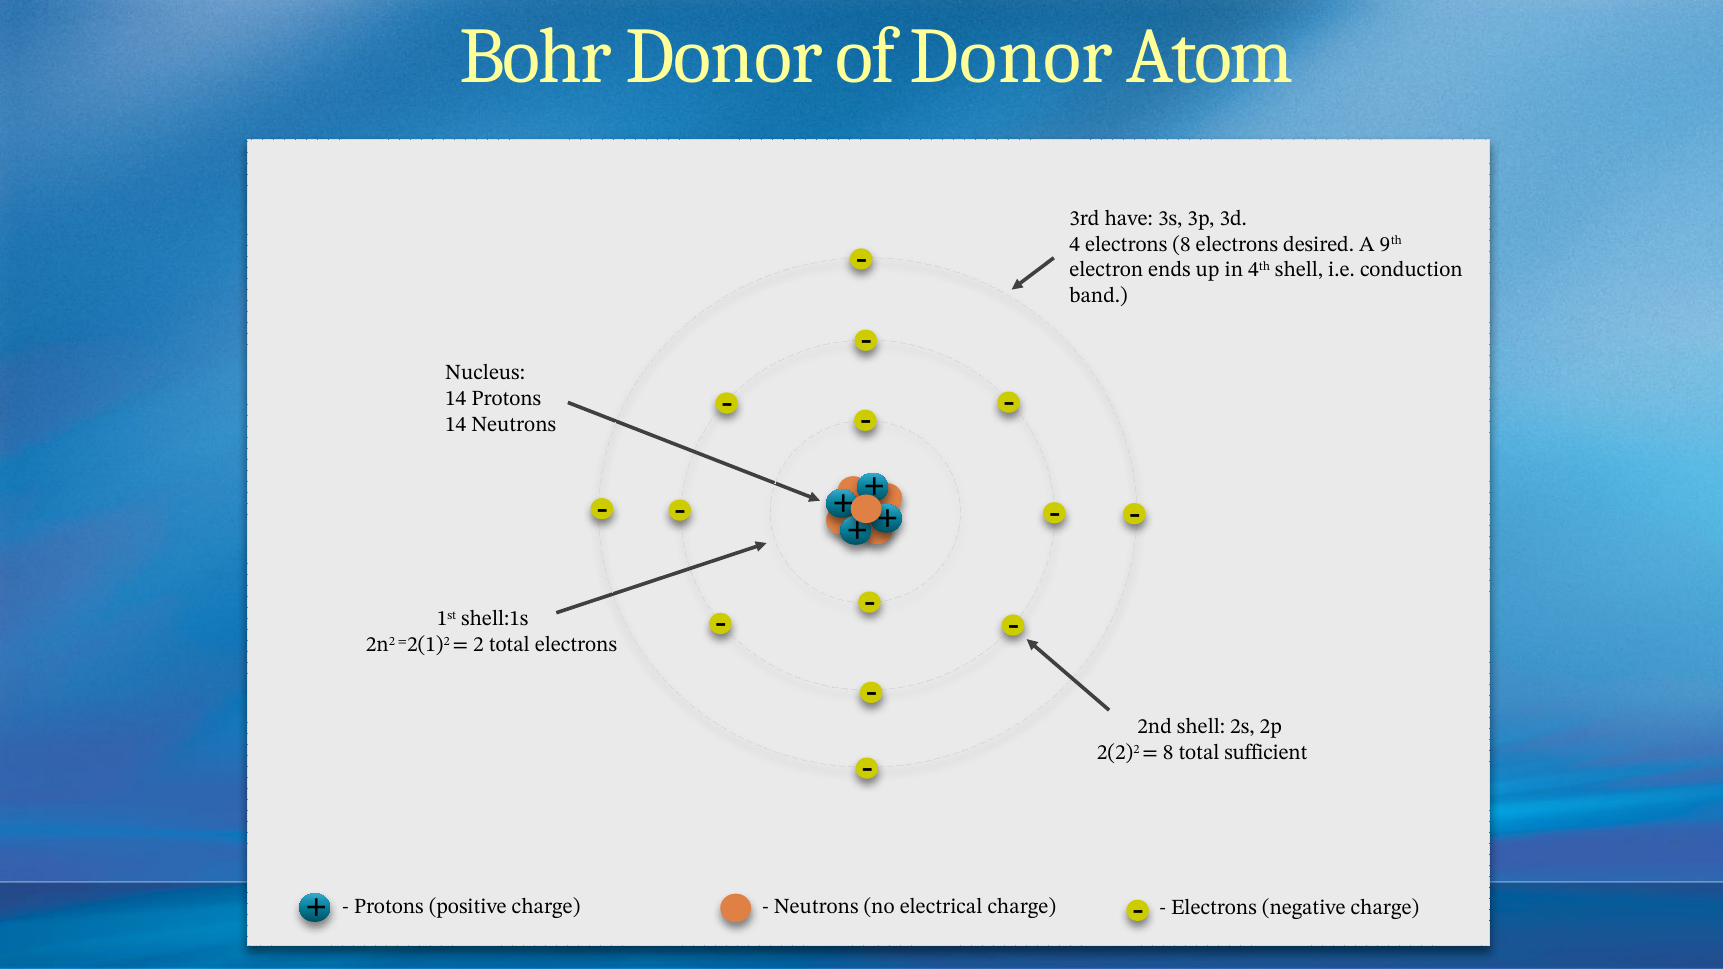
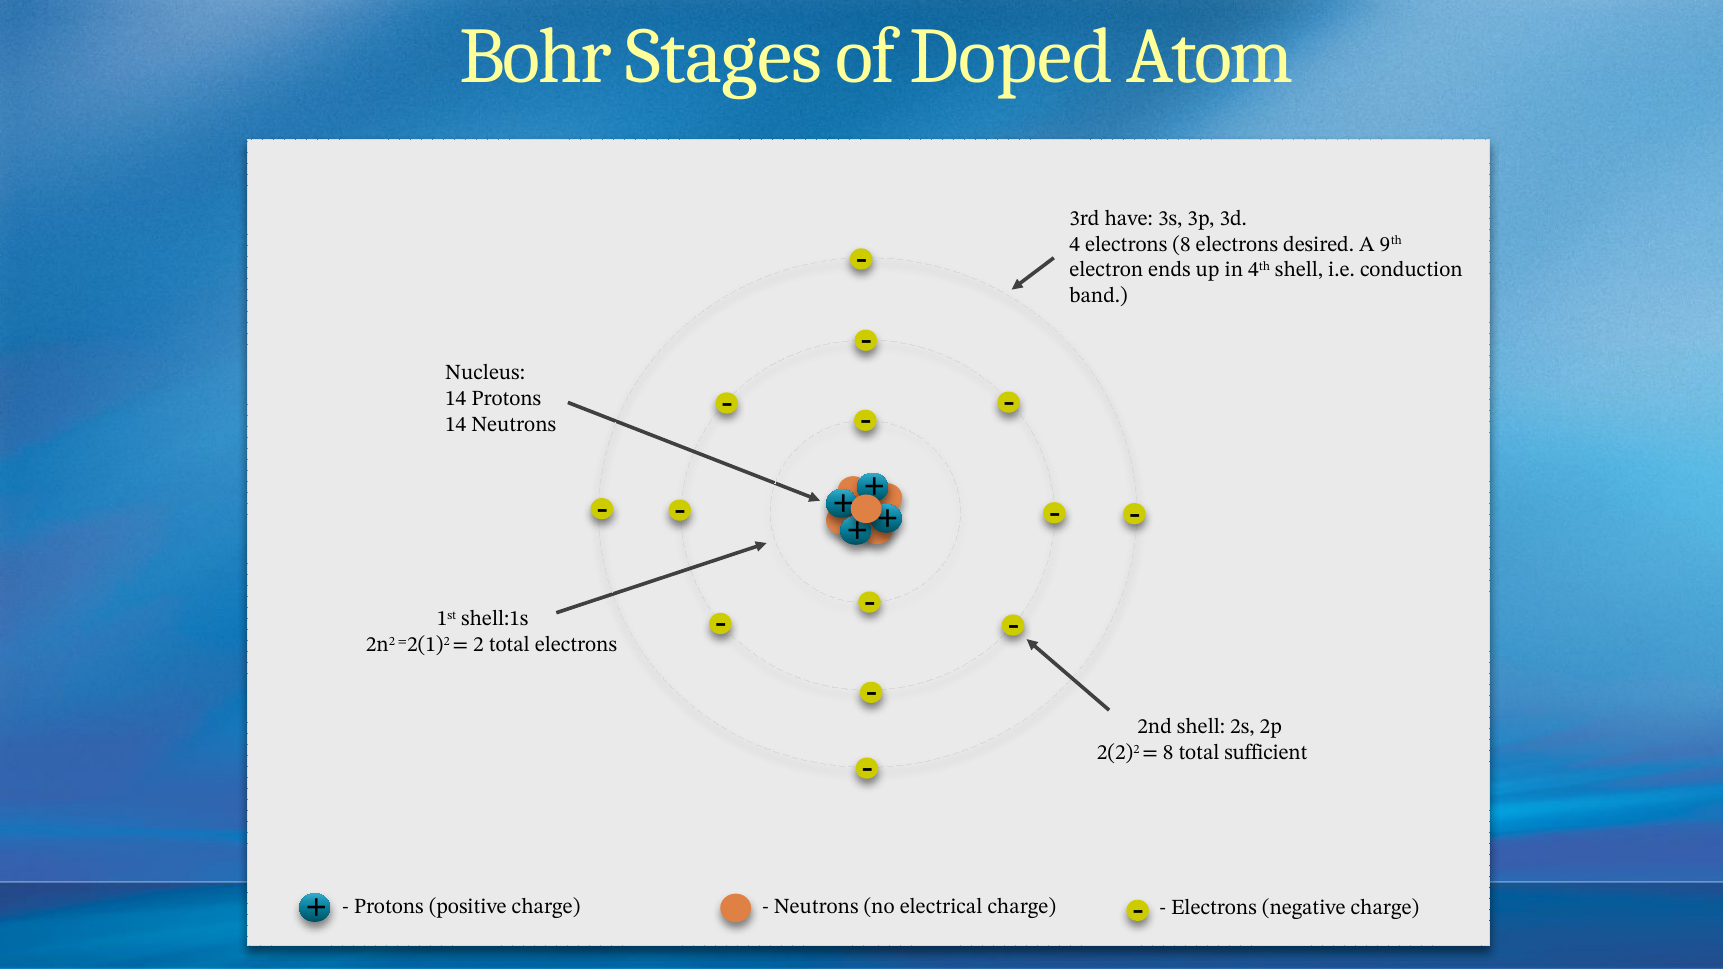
Bohr Donor: Donor -> Stages
of Donor: Donor -> Doped
